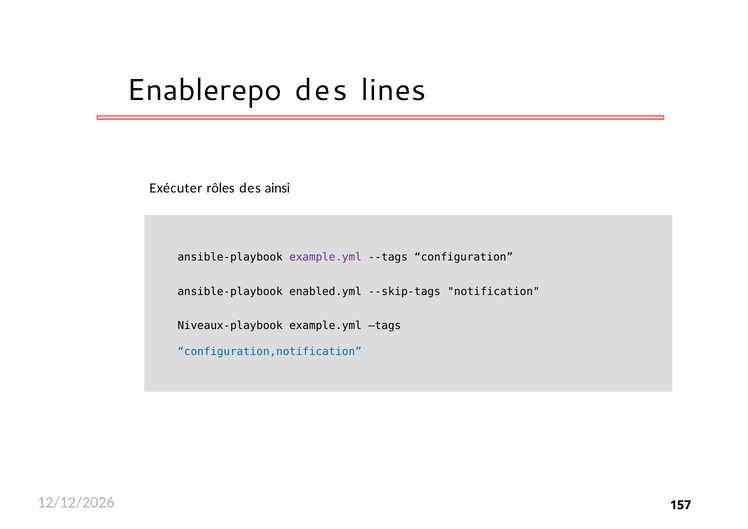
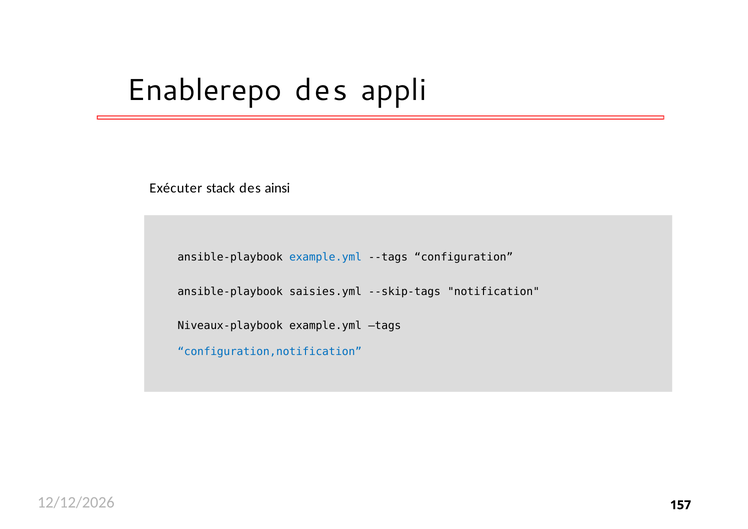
lines: lines -> appli
rôles: rôles -> stack
example.yml at (326, 257) colour: purple -> blue
enabled.yml: enabled.yml -> saisies.yml
